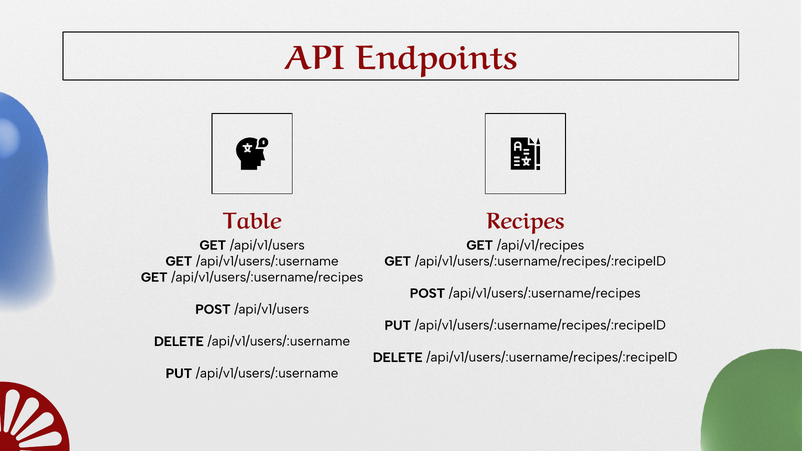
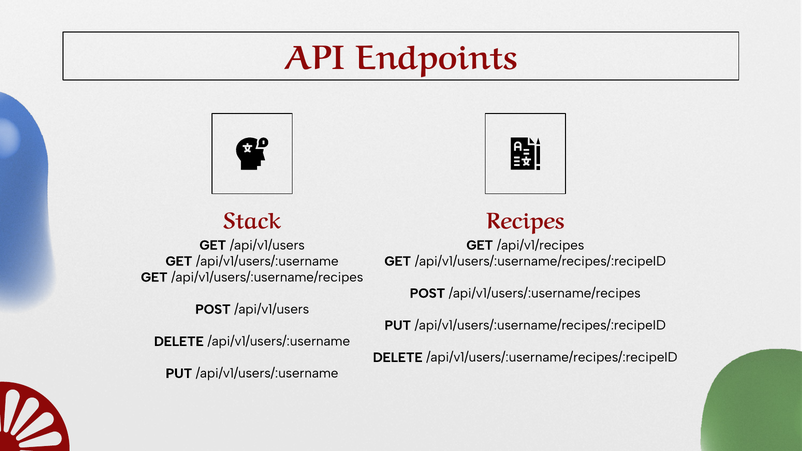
Table: Table -> Stack
